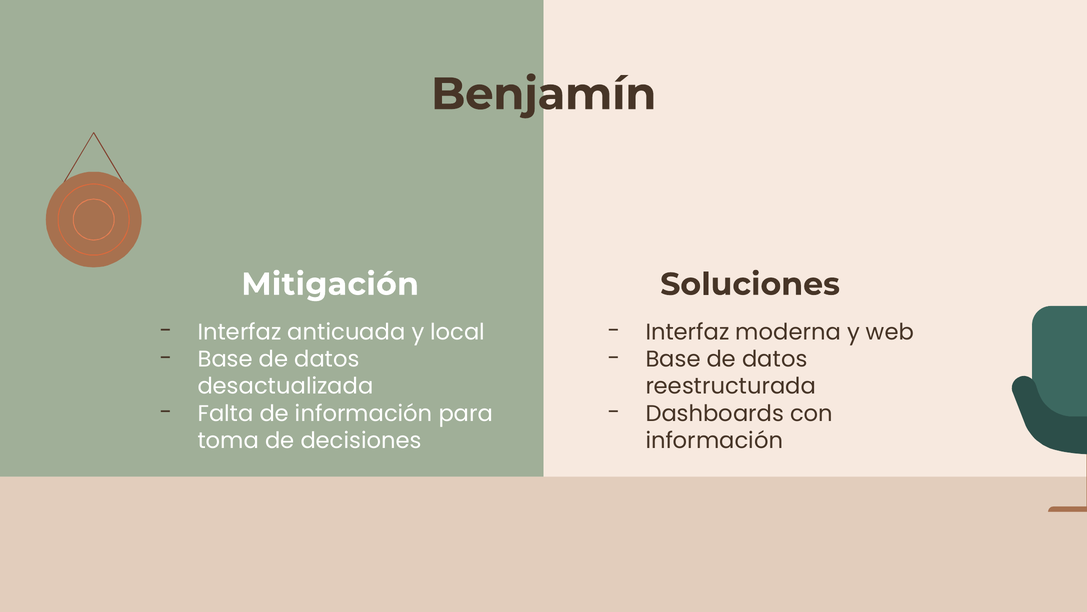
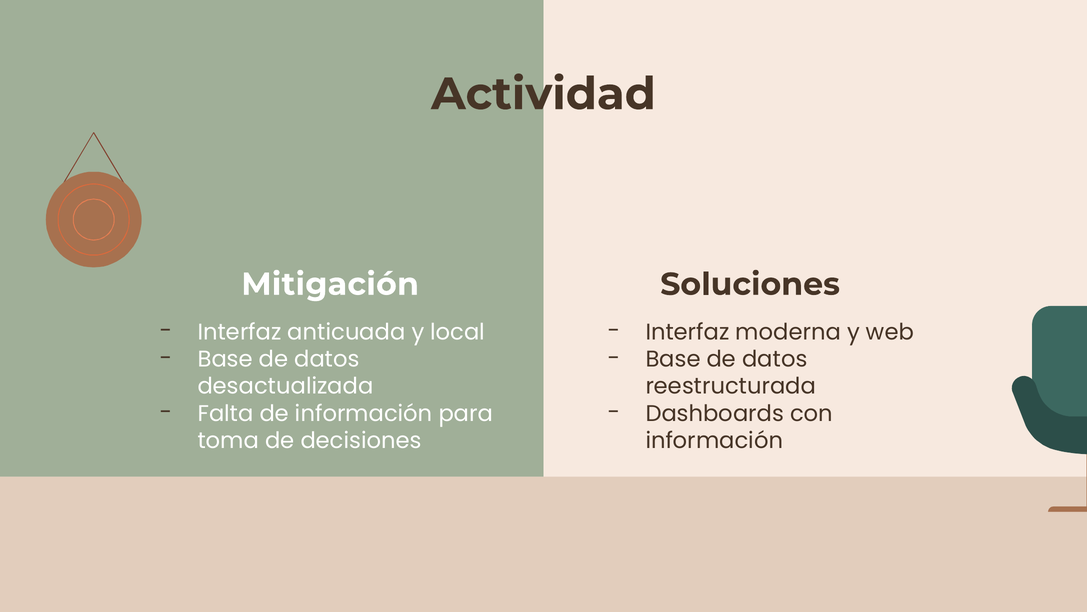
Benjamín: Benjamín -> Actividad
